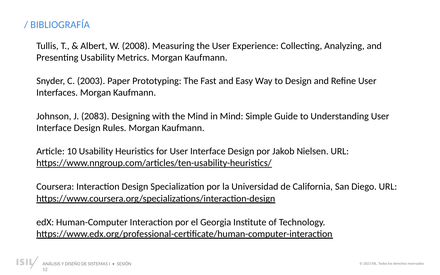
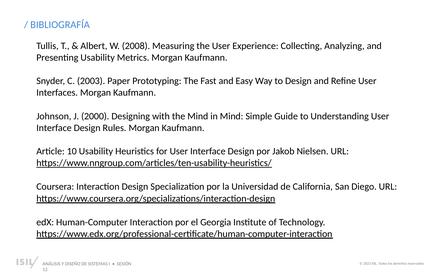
2083: 2083 -> 2000
